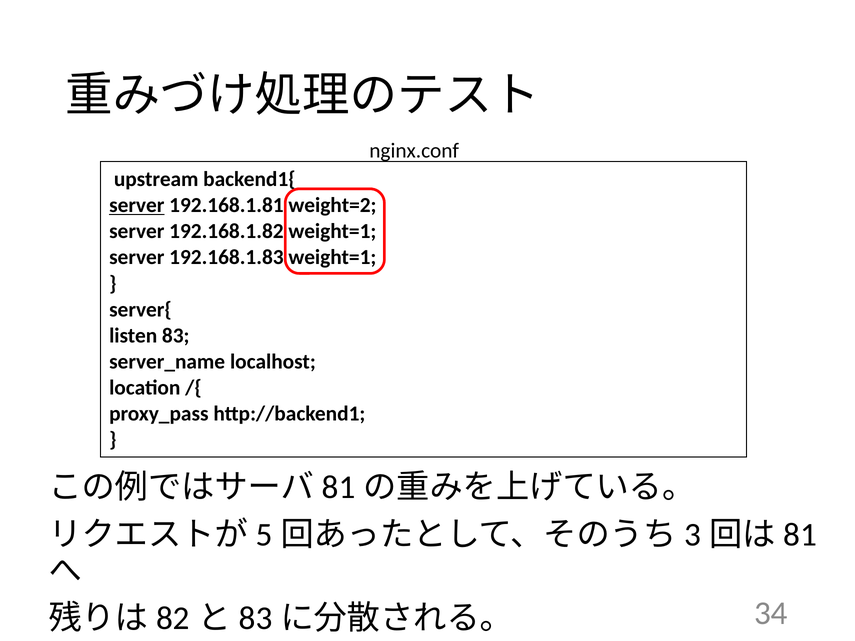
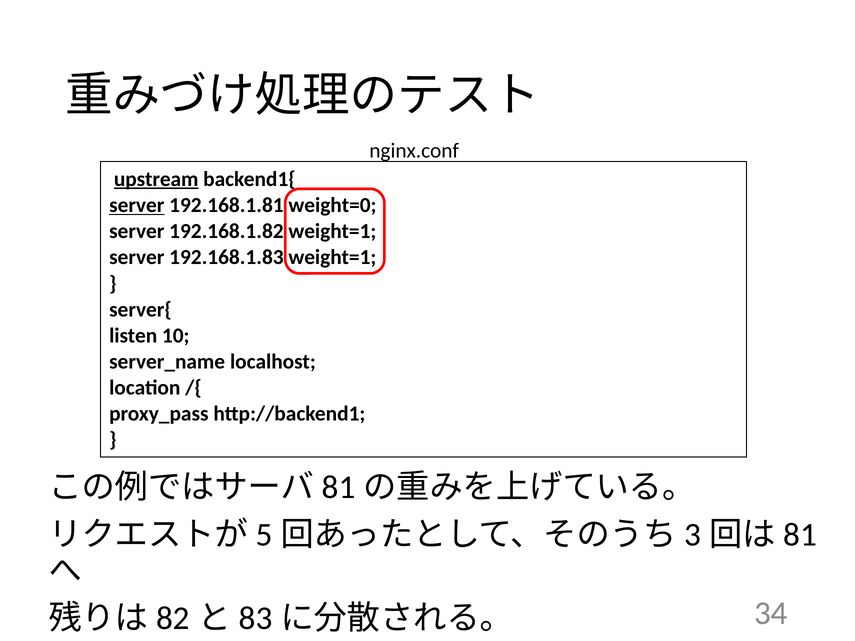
upstream underline: none -> present
weight=2: weight=2 -> weight=0
83: 83 -> 10
